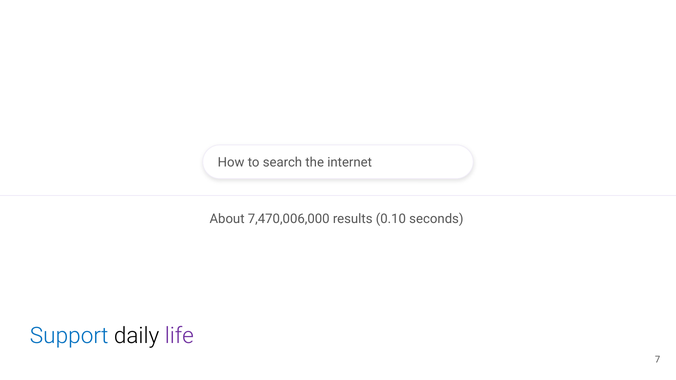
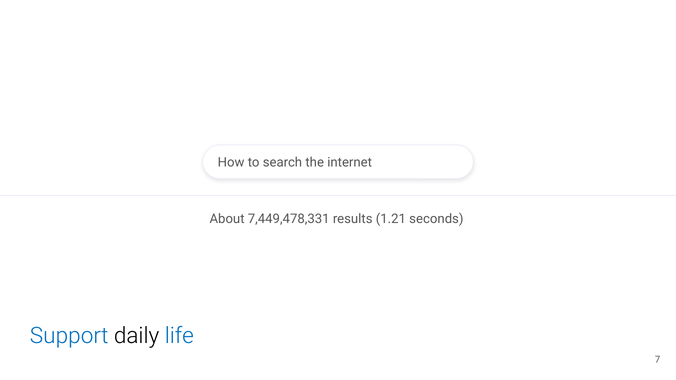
7,470,006,000: 7,470,006,000 -> 7,449,478,331
0.10: 0.10 -> 1.21
life colour: purple -> blue
